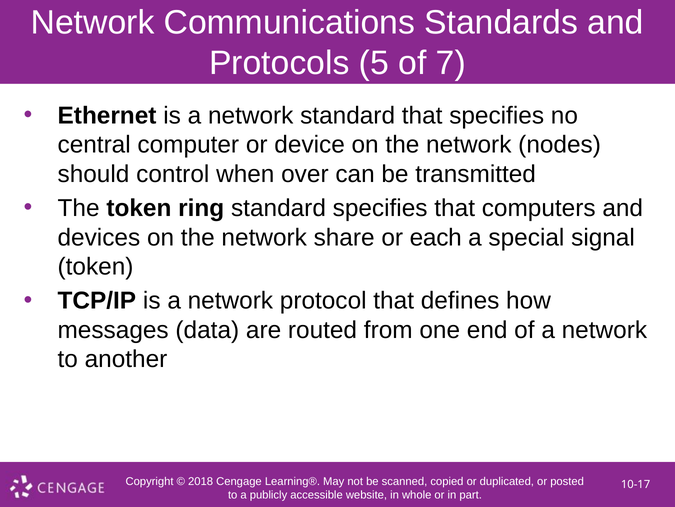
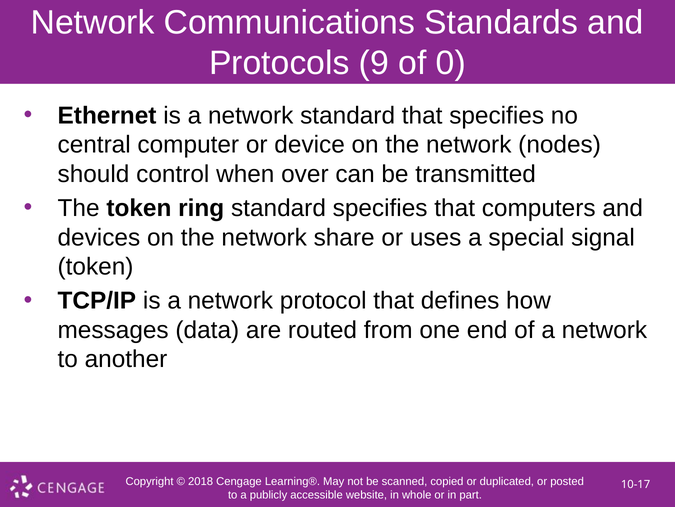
5: 5 -> 9
7: 7 -> 0
each: each -> uses
